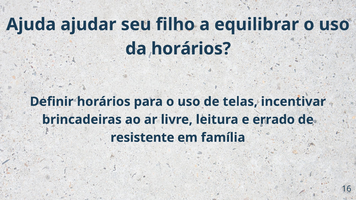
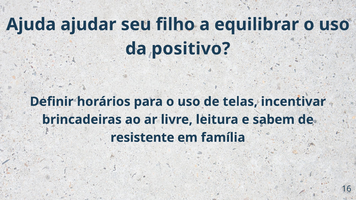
da horários: horários -> positivo
errado: errado -> sabem
